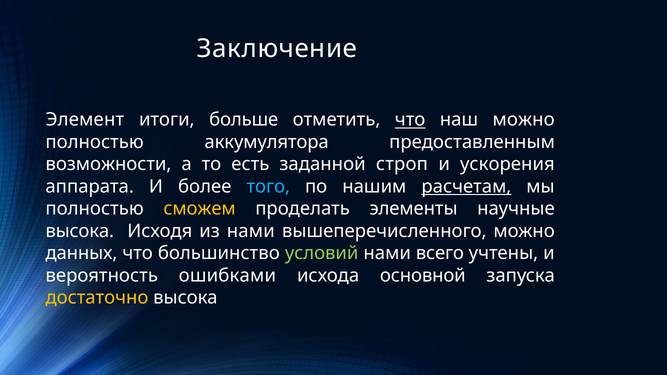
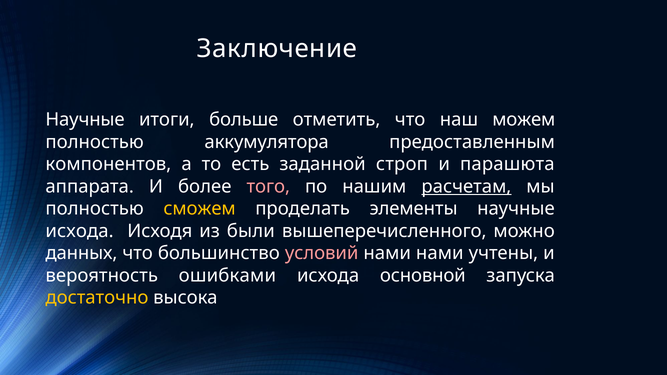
Элемент at (85, 120): Элемент -> Научные
что at (410, 120) underline: present -> none
наш можно: можно -> можем
возможности: возможности -> компонентов
ускорения: ускорения -> парашюта
того colour: light blue -> pink
высока at (80, 231): высока -> исхода
из нами: нами -> были
условий colour: light green -> pink
нами всего: всего -> нами
